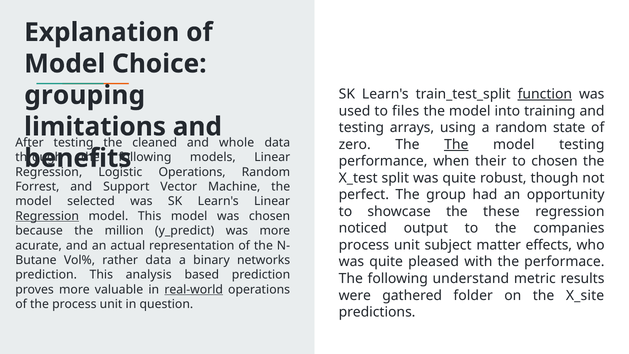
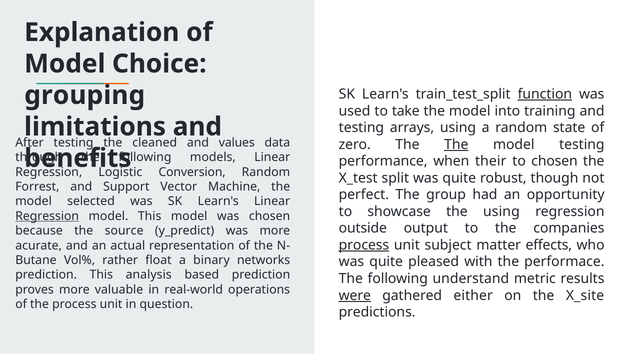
files: files -> take
whole: whole -> values
Operations at (192, 172): Operations -> Conversion
the these: these -> using
noticed: noticed -> outside
million: million -> source
process at (364, 245) underline: none -> present
rather data: data -> float
real-world underline: present -> none
were underline: none -> present
folder: folder -> either
